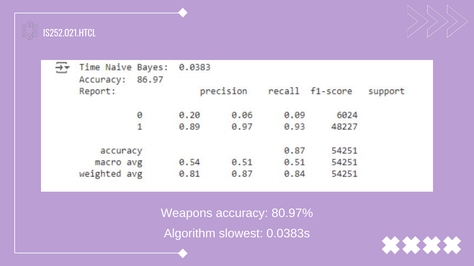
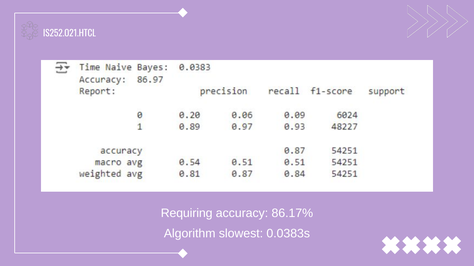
Weapons: Weapons -> Requiring
80.97%: 80.97% -> 86.17%
